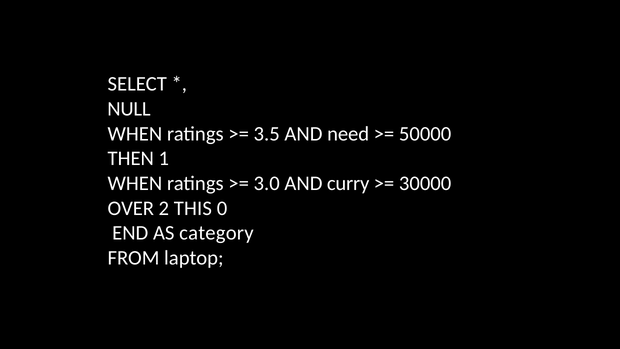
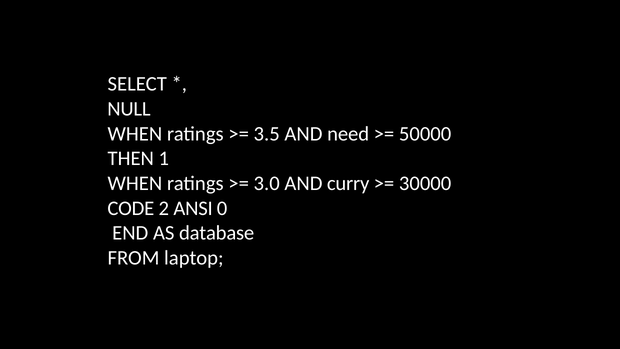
OVER: OVER -> CODE
THIS: THIS -> ANSI
category: category -> database
